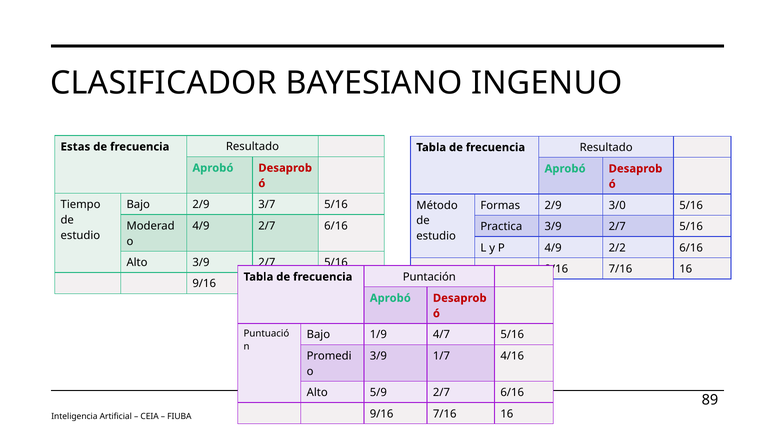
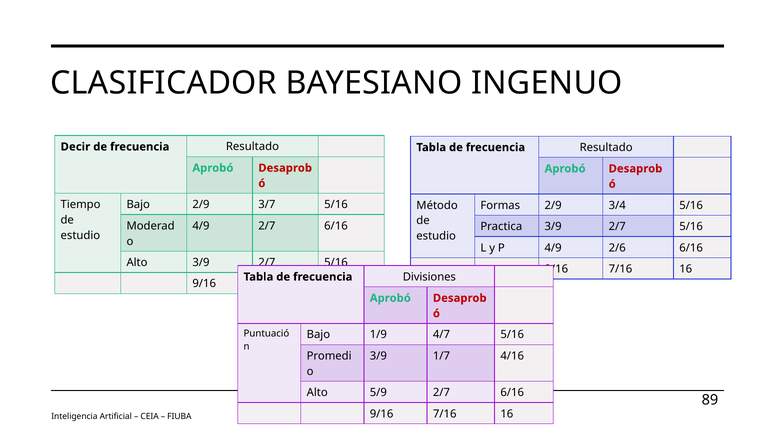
Estas: Estas -> Decir
3/0: 3/0 -> 3/4
2/2: 2/2 -> 2/6
Puntación: Puntación -> Divisiones
